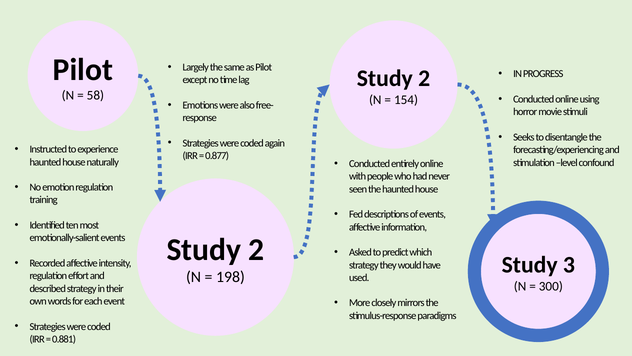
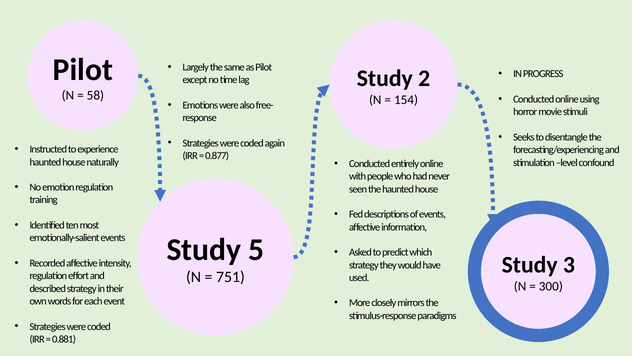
2 at (256, 249): 2 -> 5
198: 198 -> 751
